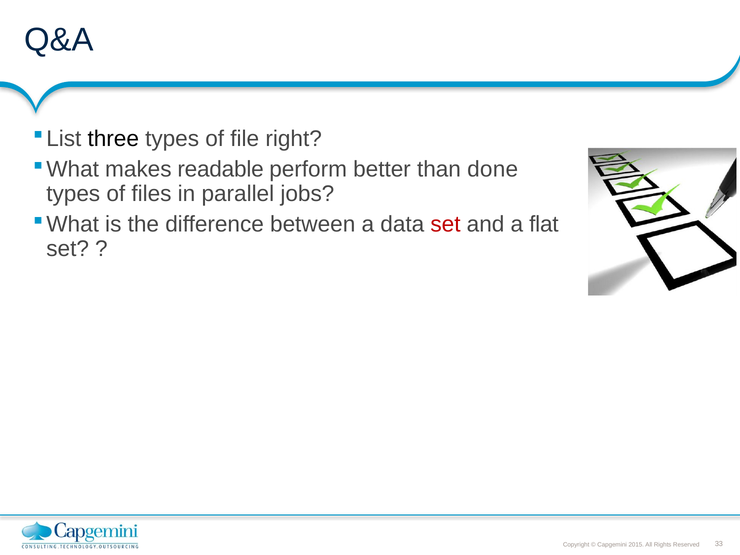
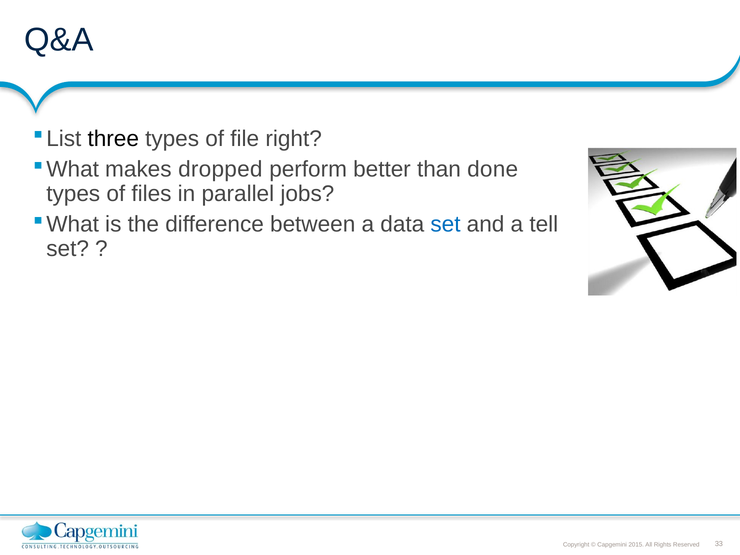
readable: readable -> dropped
set at (445, 224) colour: red -> blue
flat: flat -> tell
